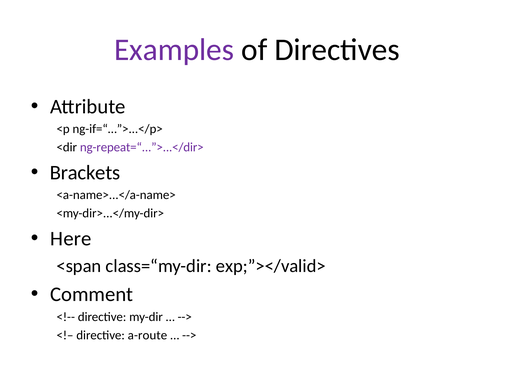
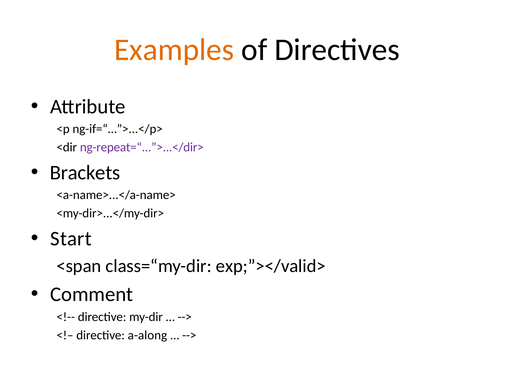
Examples colour: purple -> orange
Here: Here -> Start
a-route: a-route -> a-along
